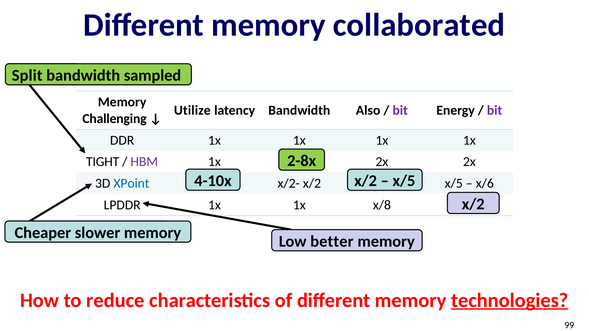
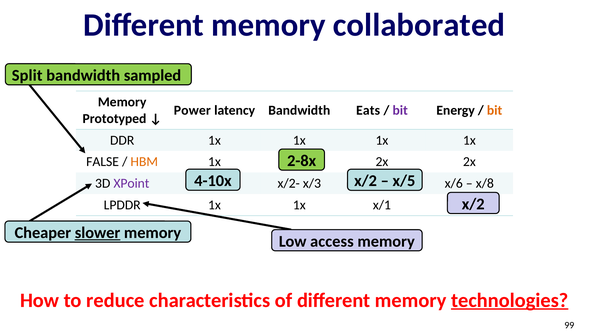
Utilize: Utilize -> Power
Also: Also -> Eats
bit at (495, 110) colour: purple -> orange
Challenging: Challenging -> Prototyped
TIGHT: TIGHT -> FALSE
HBM colour: purple -> orange
XPoint colour: blue -> purple
x/2- x/2: x/2 -> x/3
x/5 at (454, 184): x/5 -> x/6
x/6: x/6 -> x/8
x/8: x/8 -> x/1
slower underline: none -> present
better: better -> access
